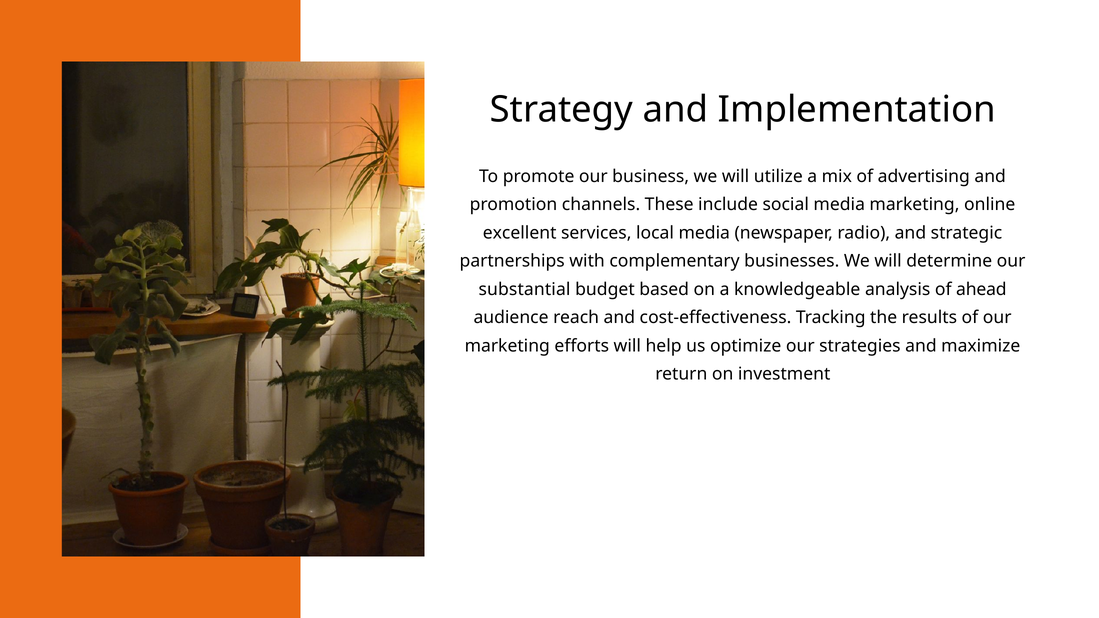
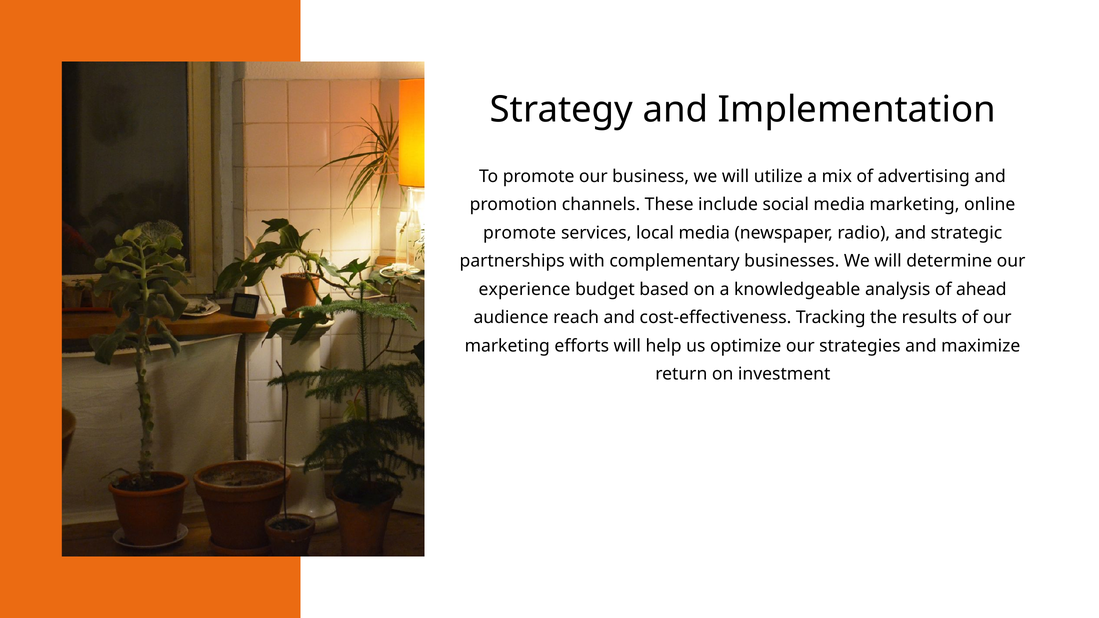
excellent at (520, 233): excellent -> promote
substantial: substantial -> experience
